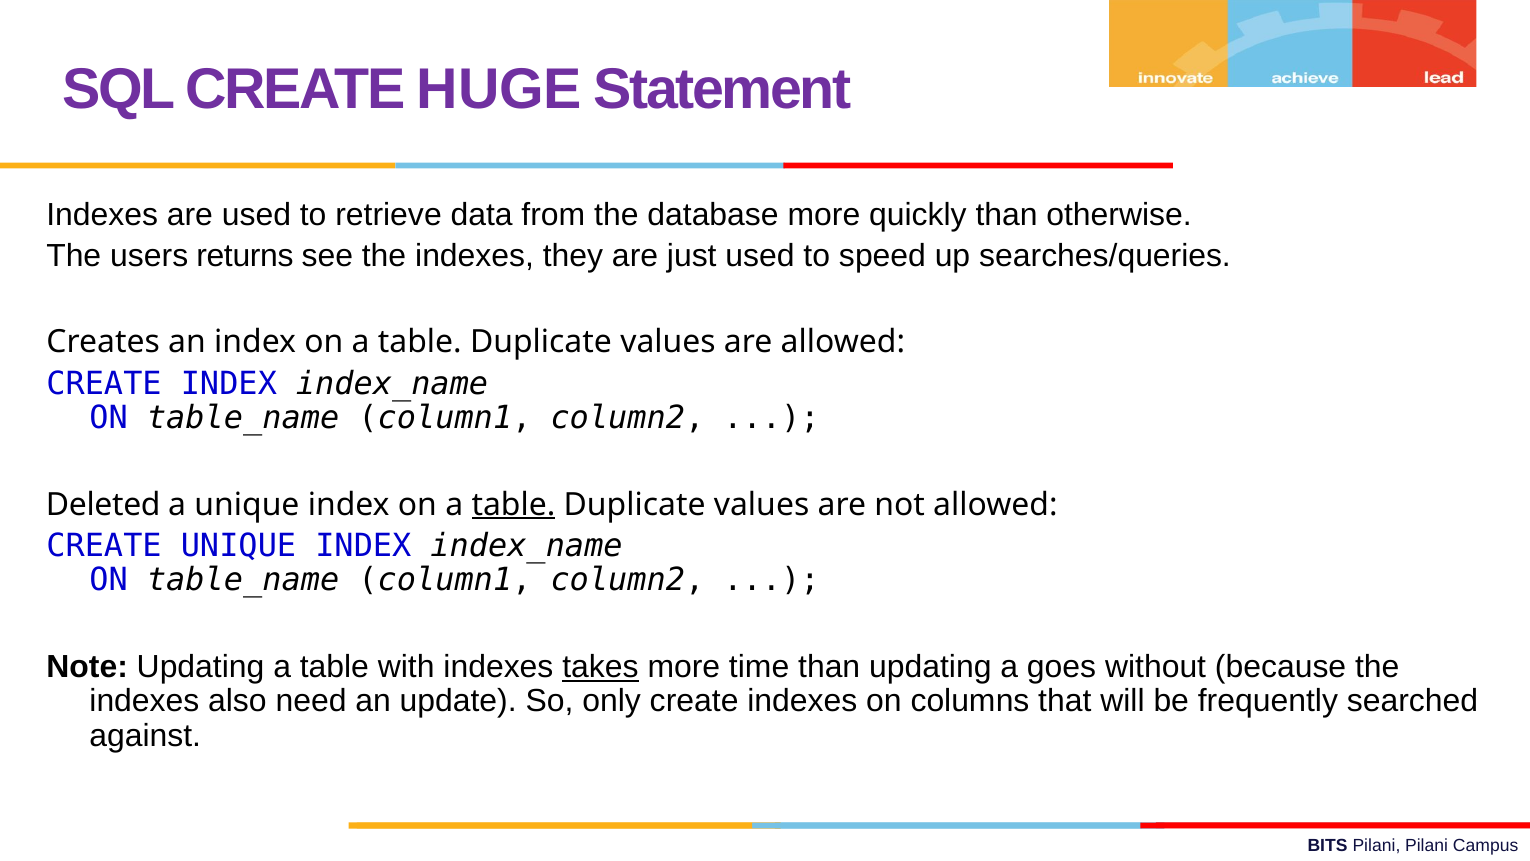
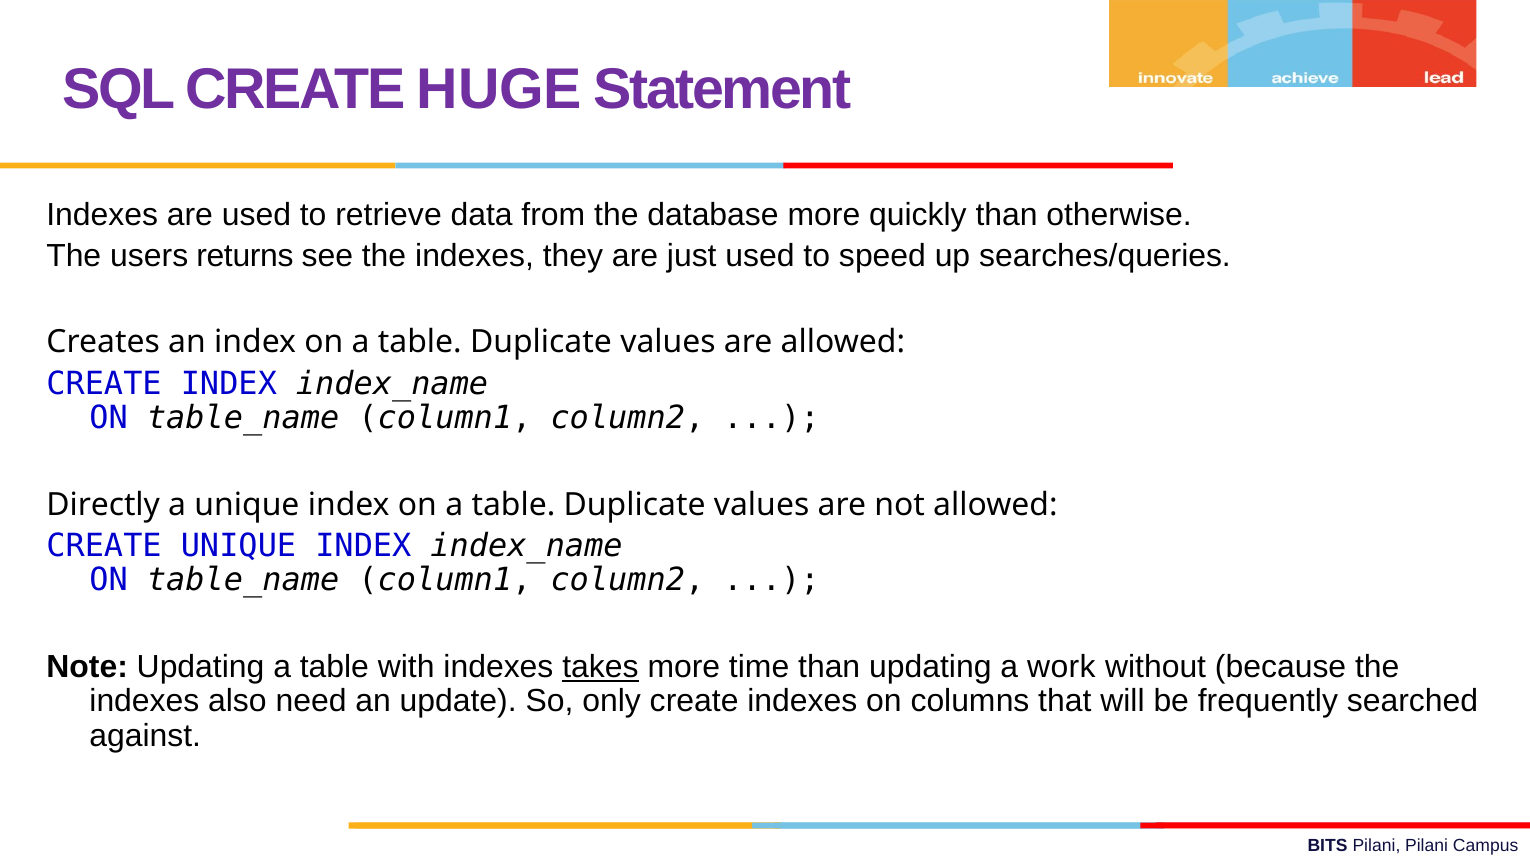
Deleted: Deleted -> Directly
table at (513, 504) underline: present -> none
goes: goes -> work
